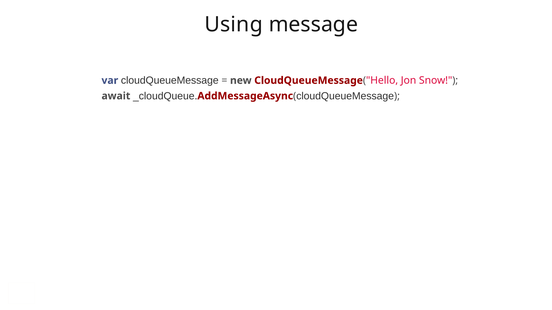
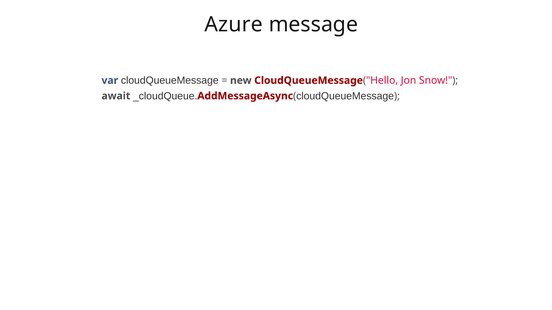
Using: Using -> Azure
